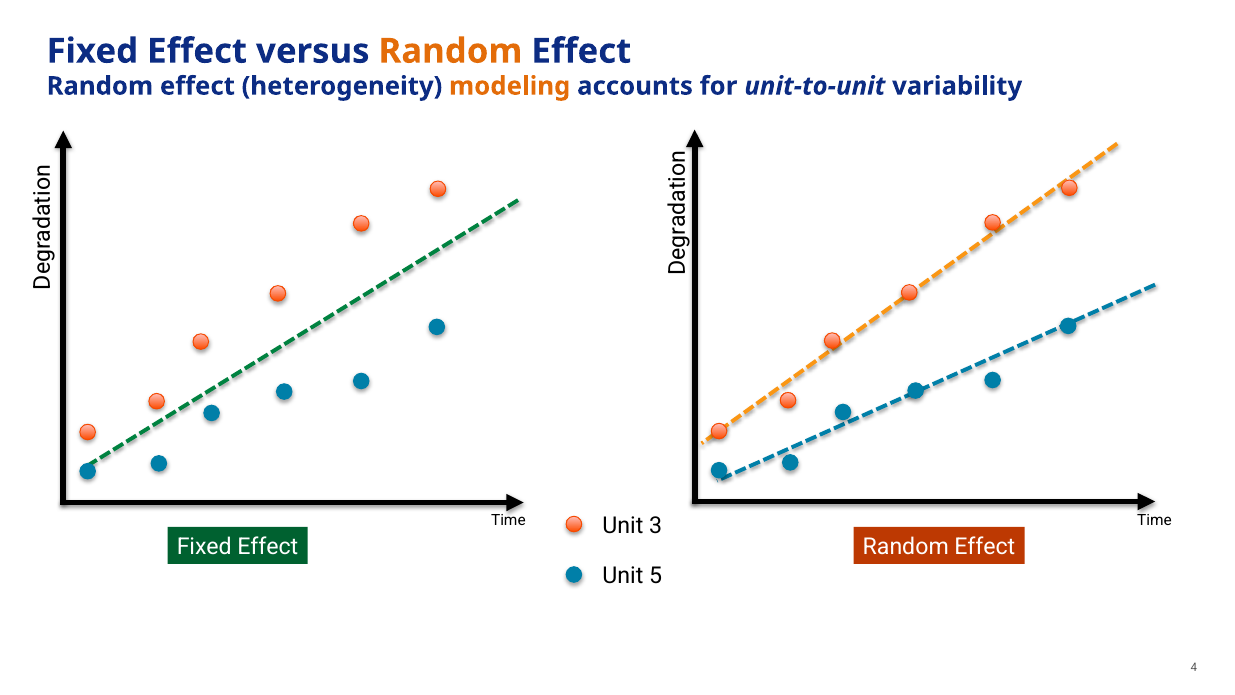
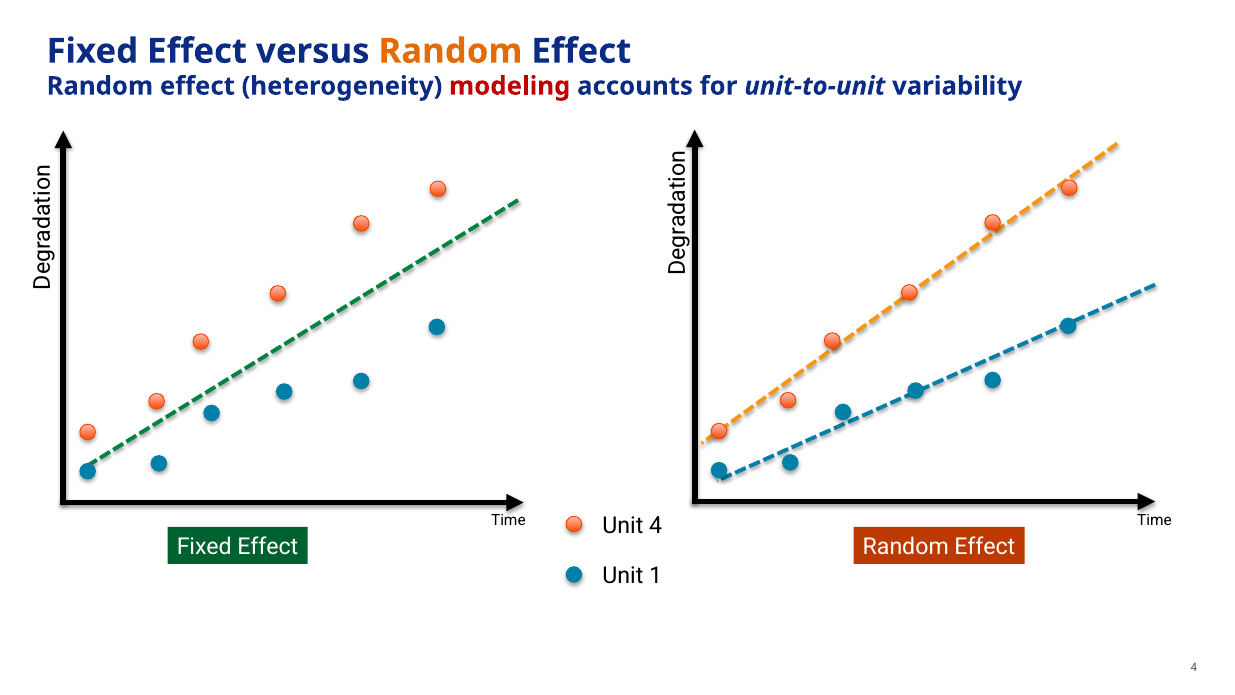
modeling colour: orange -> red
Unit 3: 3 -> 4
5: 5 -> 1
